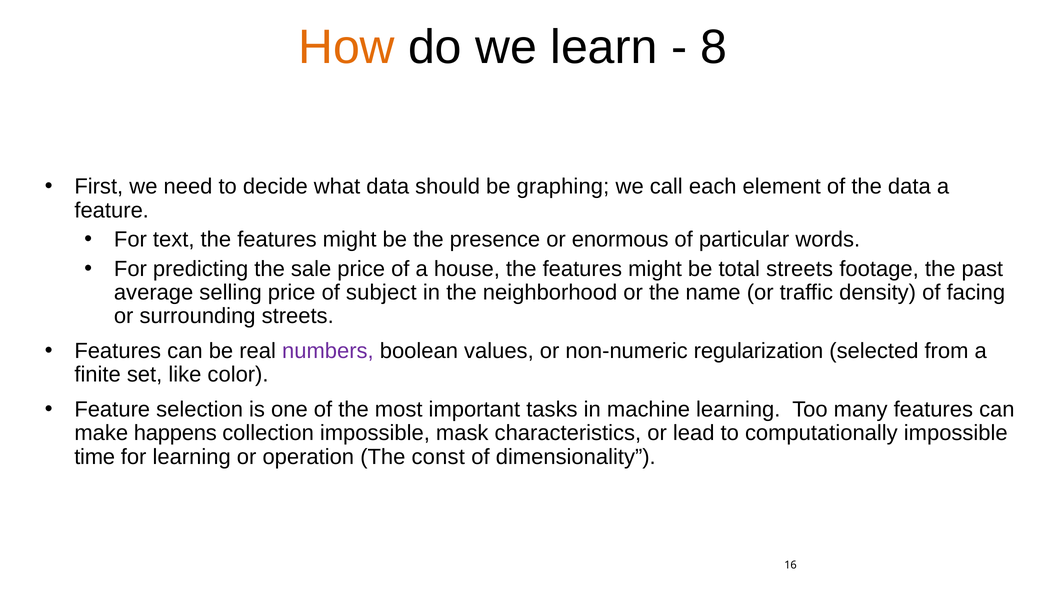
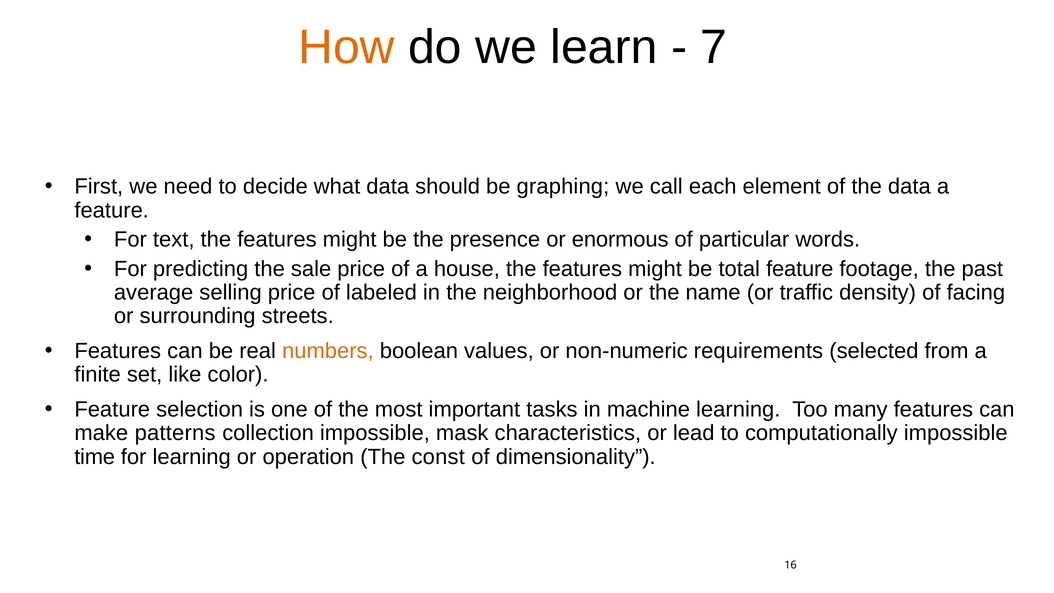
8: 8 -> 7
total streets: streets -> feature
subject: subject -> labeled
numbers colour: purple -> orange
regularization: regularization -> requirements
happens: happens -> patterns
